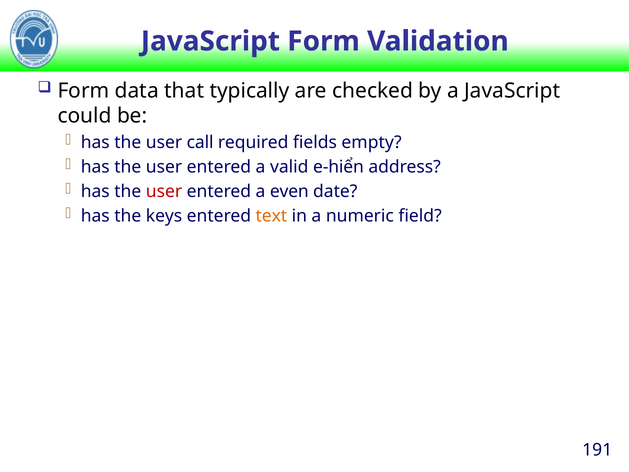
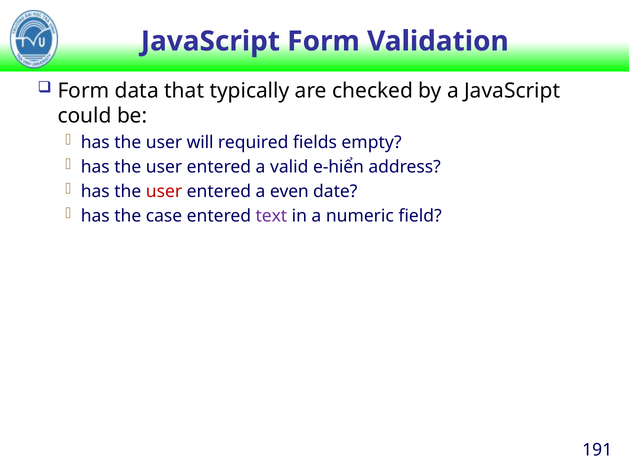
call: call -> will
keys: keys -> case
text colour: orange -> purple
